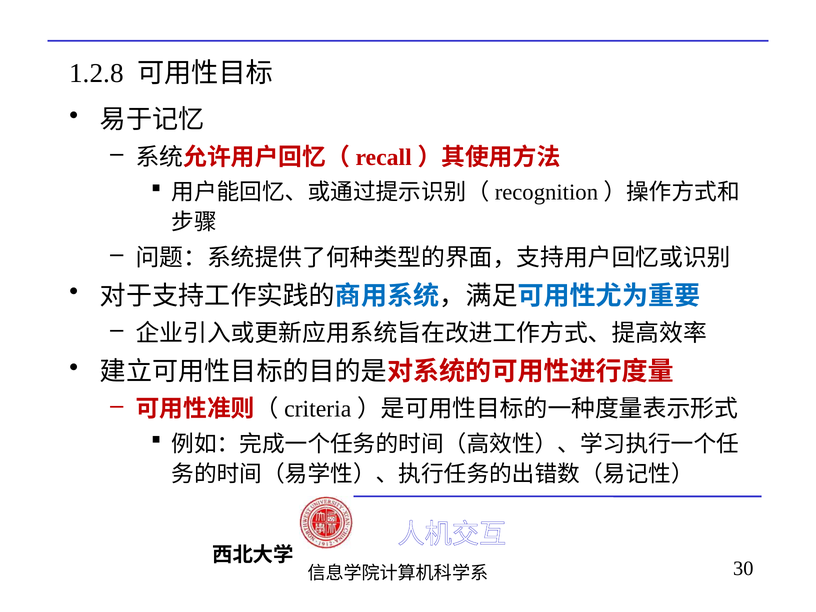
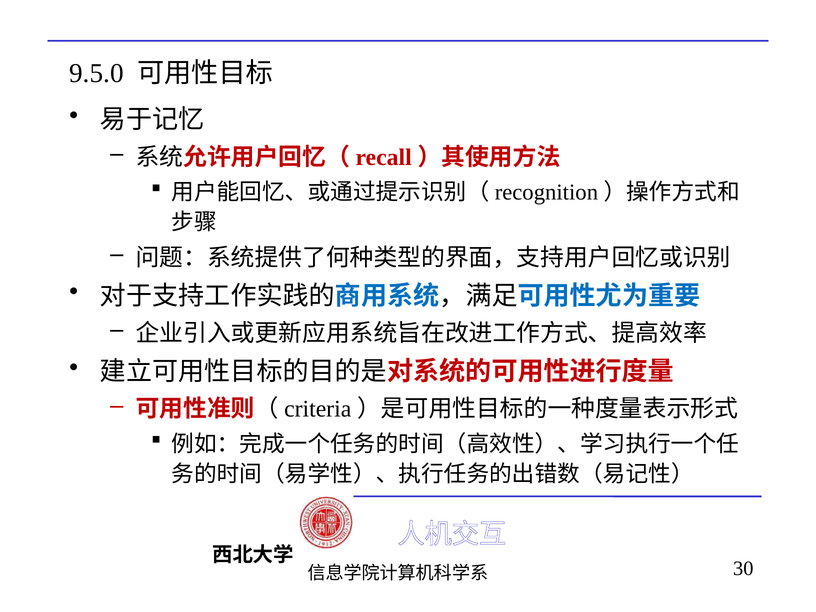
1.2.8: 1.2.8 -> 9.5.0
